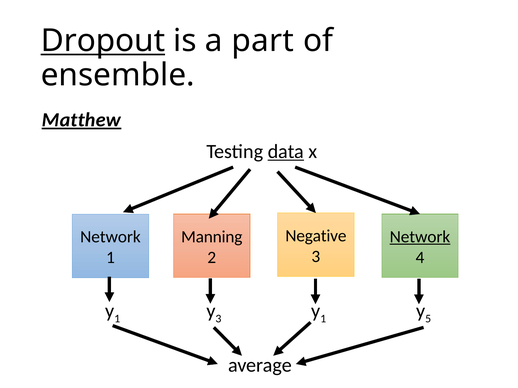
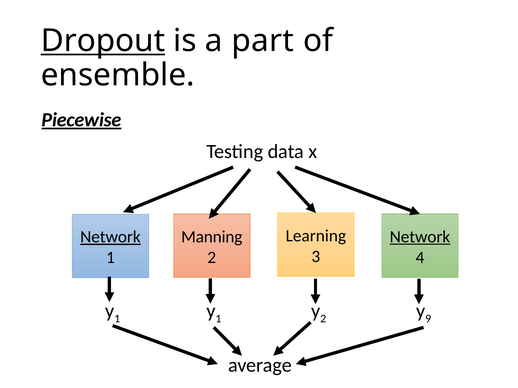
Matthew: Matthew -> Piecewise
data underline: present -> none
Negative: Negative -> Learning
Network at (110, 237) underline: none -> present
3 at (218, 319): 3 -> 1
1 at (323, 319): 1 -> 2
5: 5 -> 9
